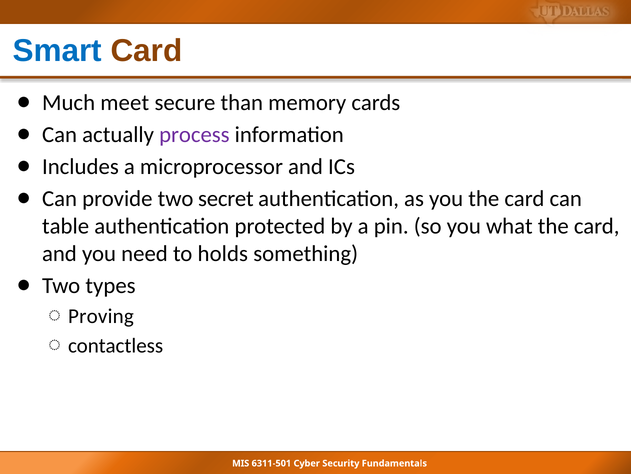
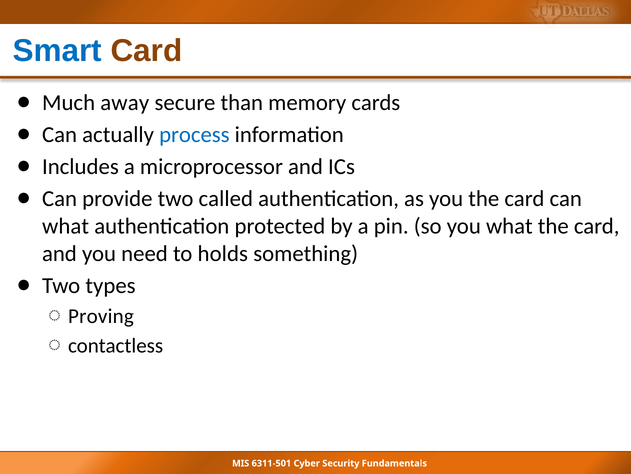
meet: meet -> away
process colour: purple -> blue
secret: secret -> called
table at (66, 226): table -> what
